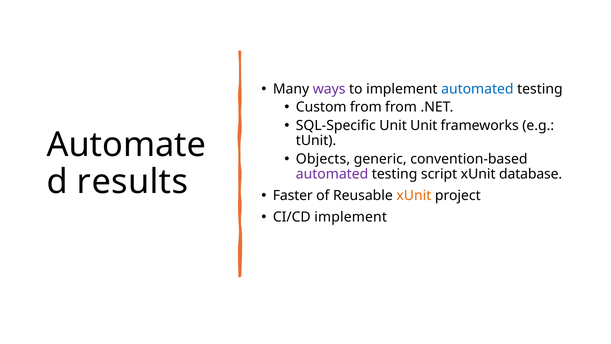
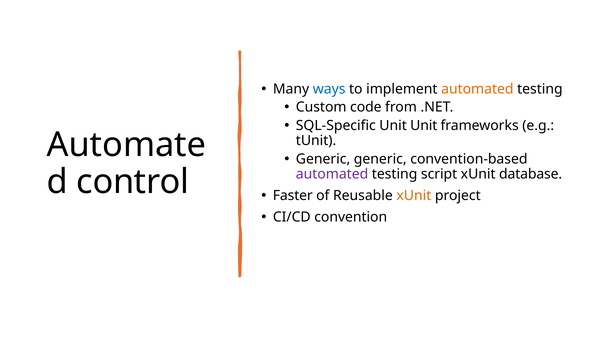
ways colour: purple -> blue
automated at (477, 89) colour: blue -> orange
Custom from: from -> code
Objects at (323, 159): Objects -> Generic
results: results -> control
CI/CD implement: implement -> convention
